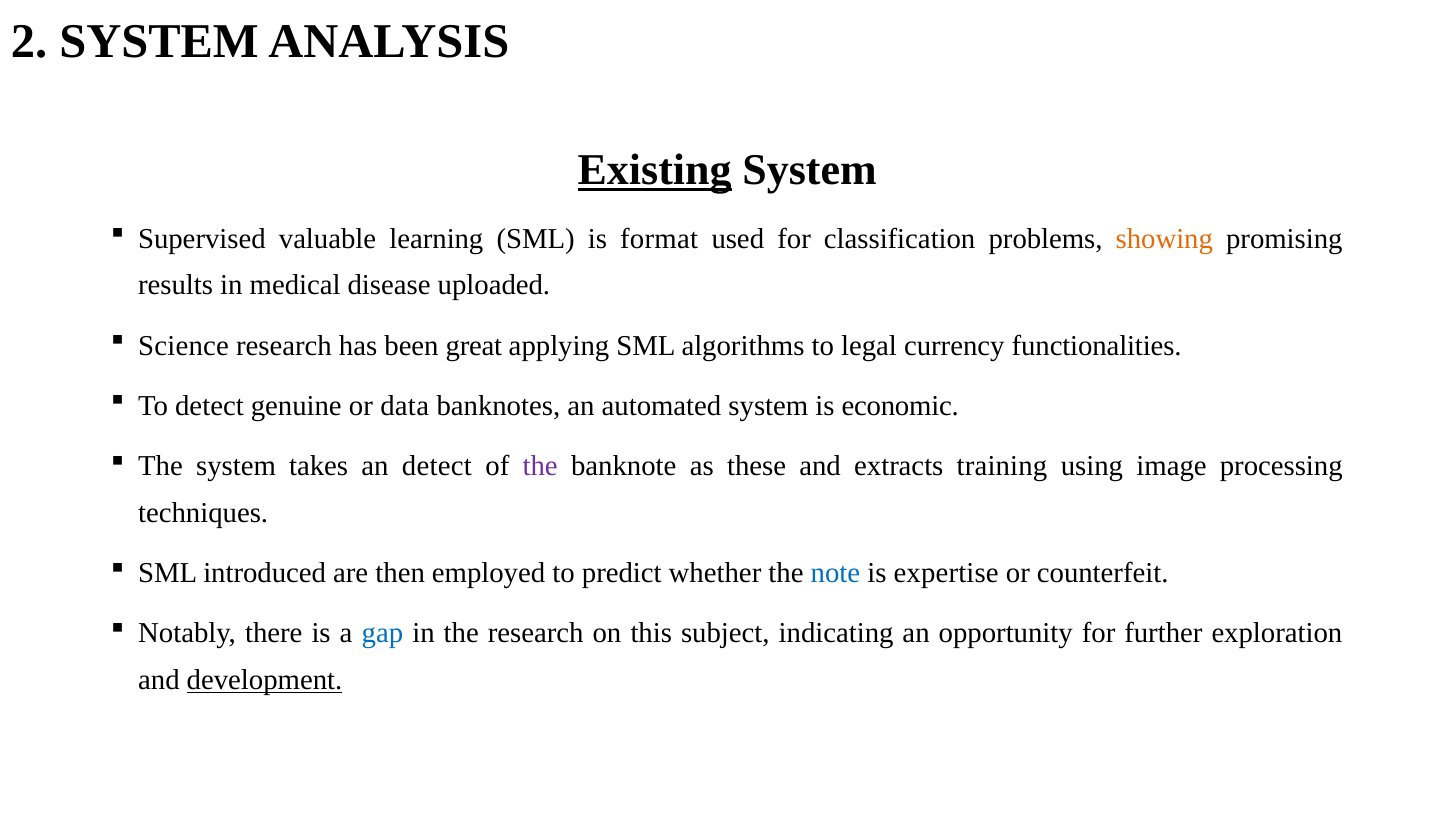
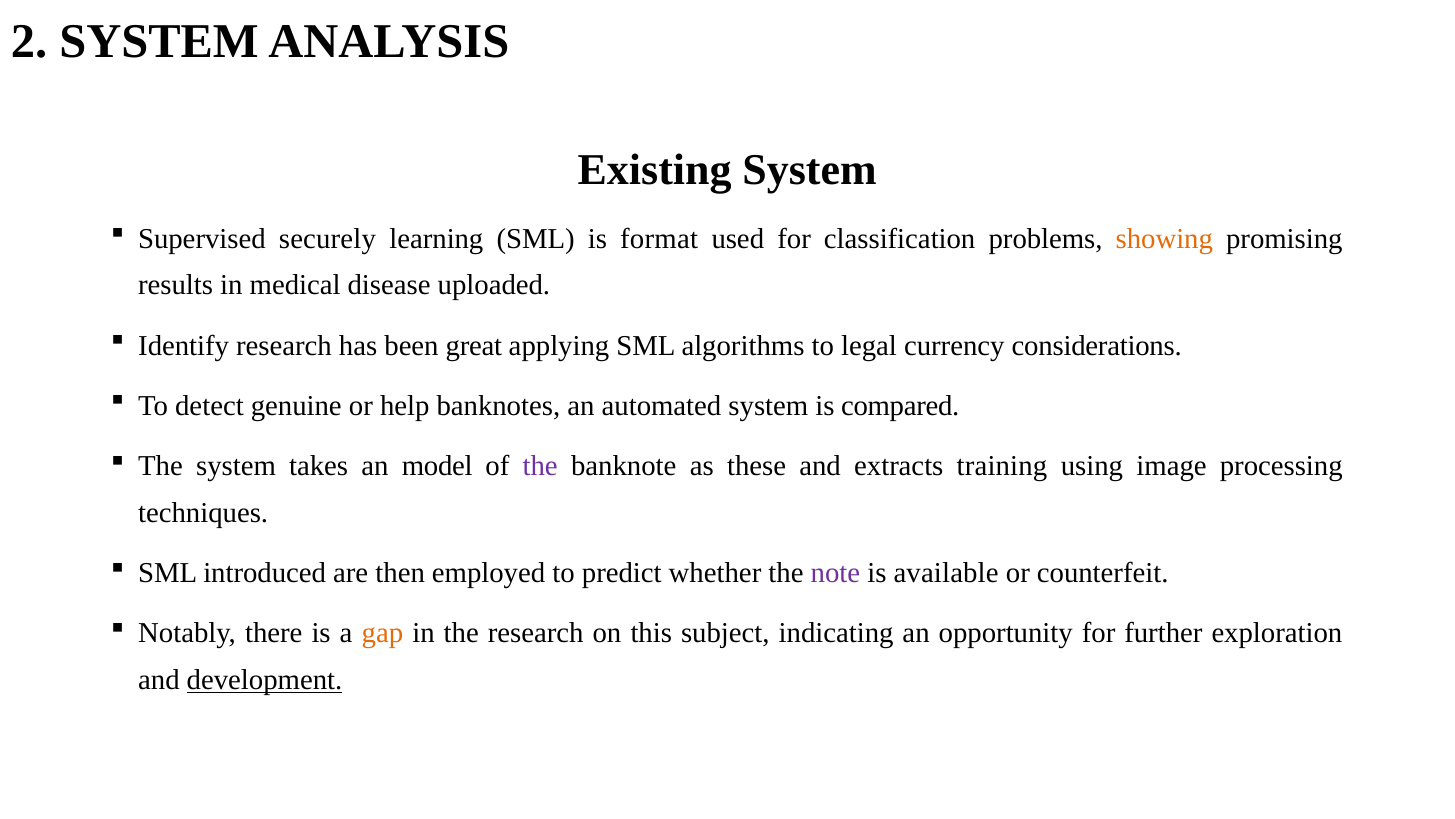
Existing underline: present -> none
valuable: valuable -> securely
Science: Science -> Identify
functionalities: functionalities -> considerations
data: data -> help
economic: economic -> compared
an detect: detect -> model
note colour: blue -> purple
expertise: expertise -> available
gap colour: blue -> orange
